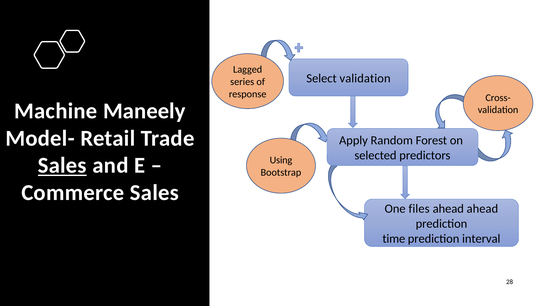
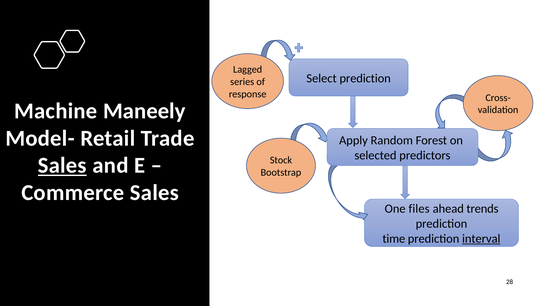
Select validation: validation -> prediction
Using: Using -> Stock
ahead ahead: ahead -> trends
interval underline: none -> present
